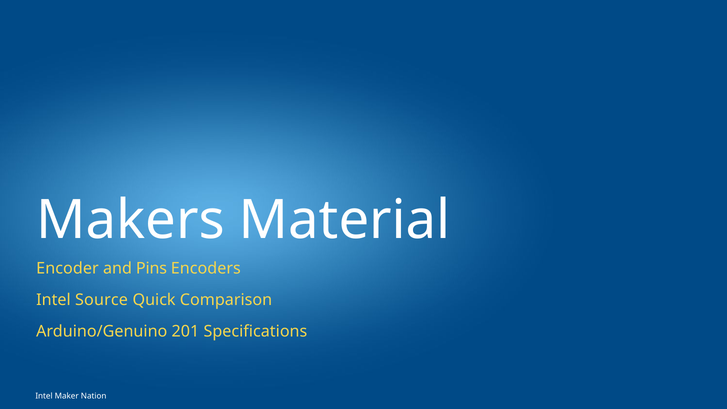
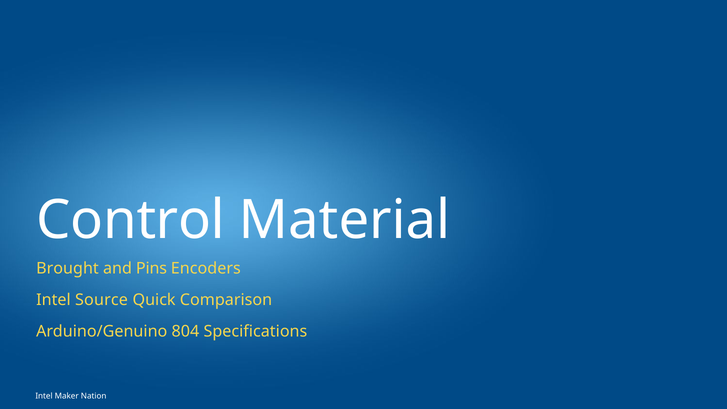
Makers: Makers -> Control
Encoder: Encoder -> Brought
201: 201 -> 804
